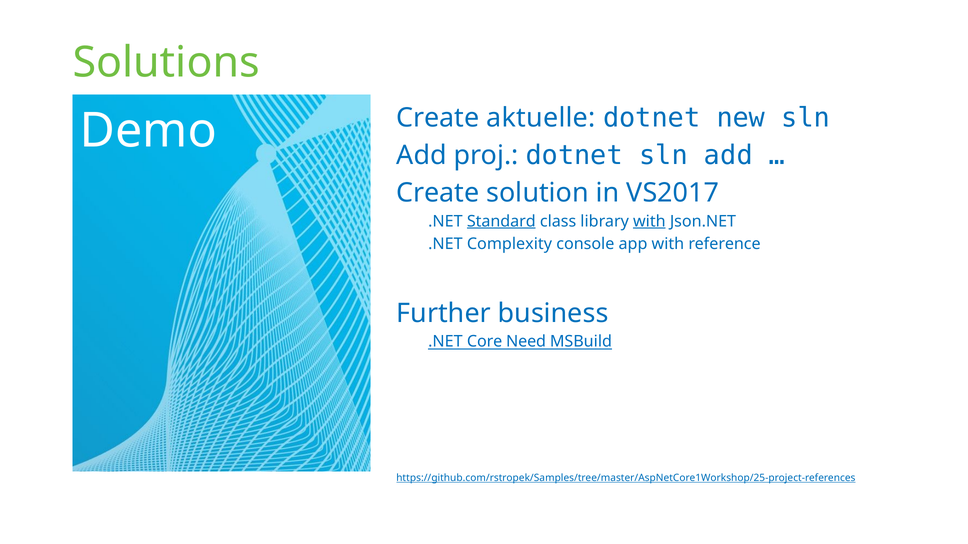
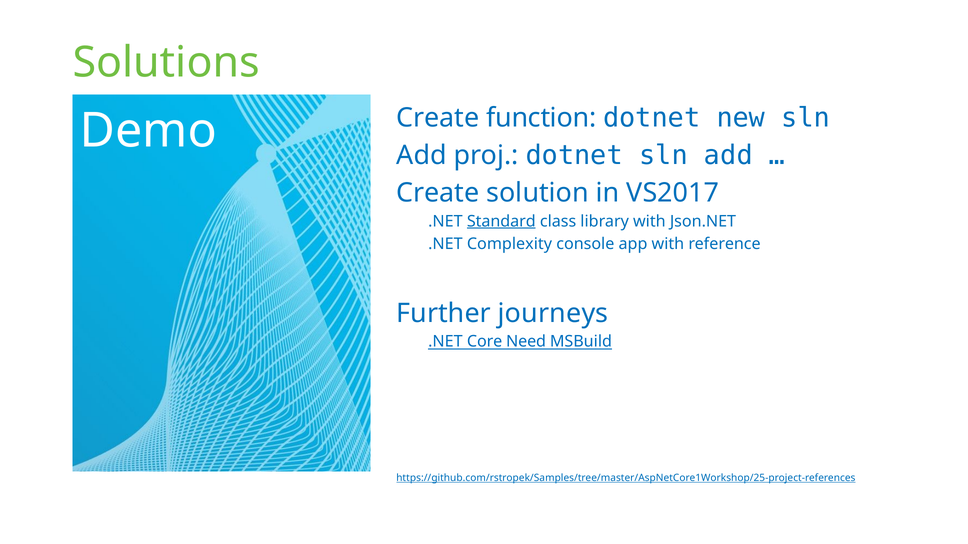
aktuelle: aktuelle -> function
with at (649, 221) underline: present -> none
business: business -> journeys
